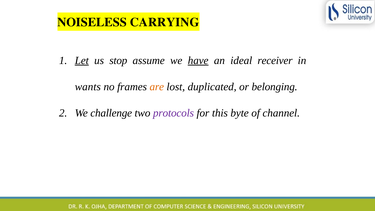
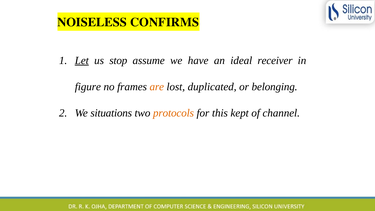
CARRYING: CARRYING -> CONFIRMS
have underline: present -> none
wants: wants -> figure
challenge: challenge -> situations
protocols colour: purple -> orange
byte: byte -> kept
